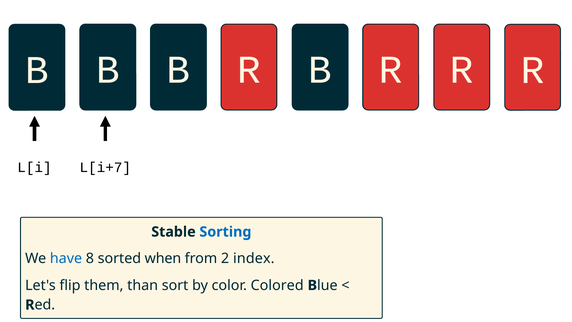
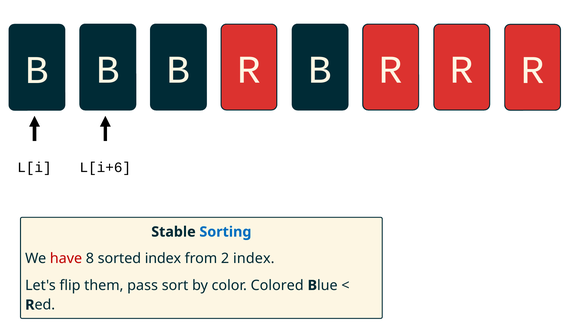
L[i+7: L[i+7 -> L[i+6
have colour: blue -> red
sorted when: when -> index
than: than -> pass
